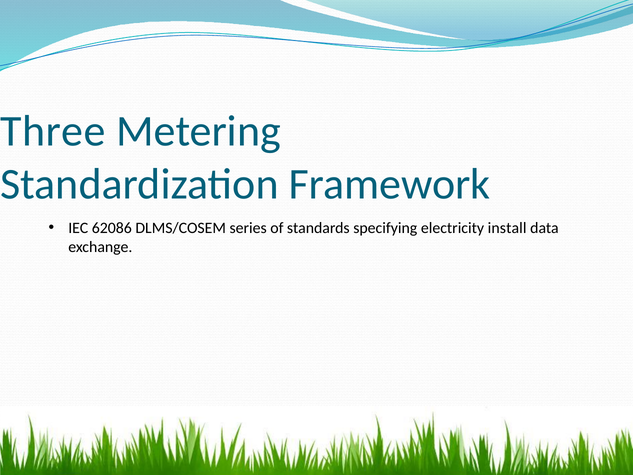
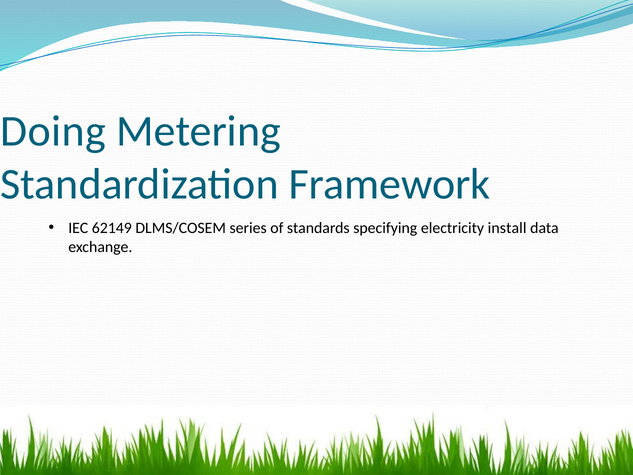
Three: Three -> Doing
62086: 62086 -> 62149
